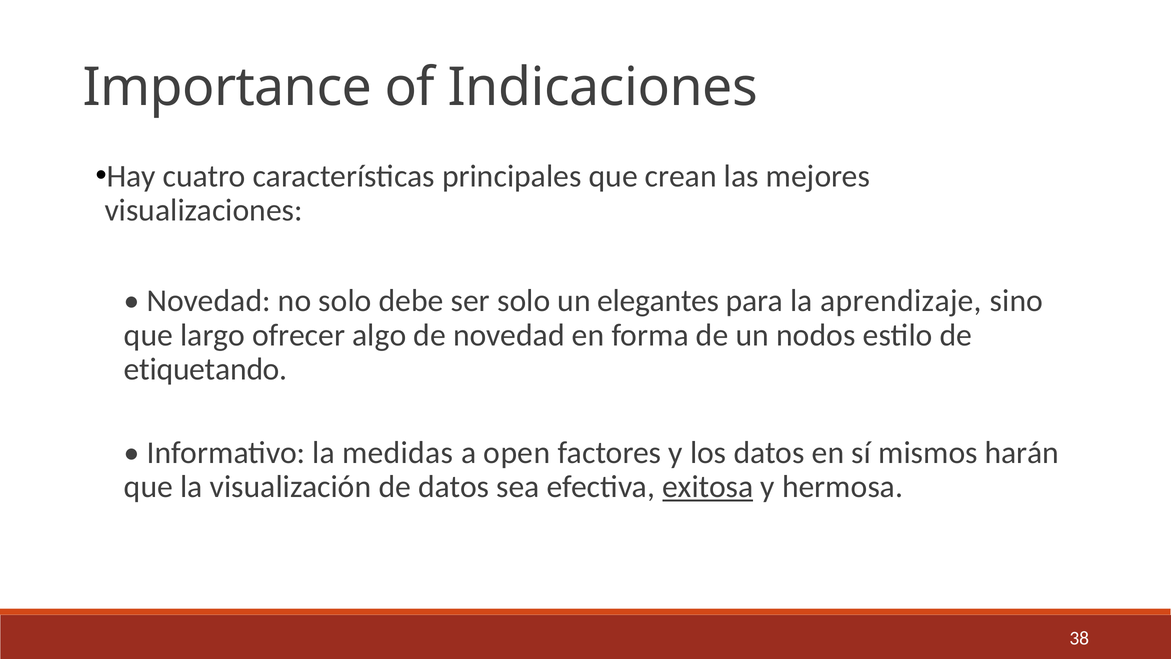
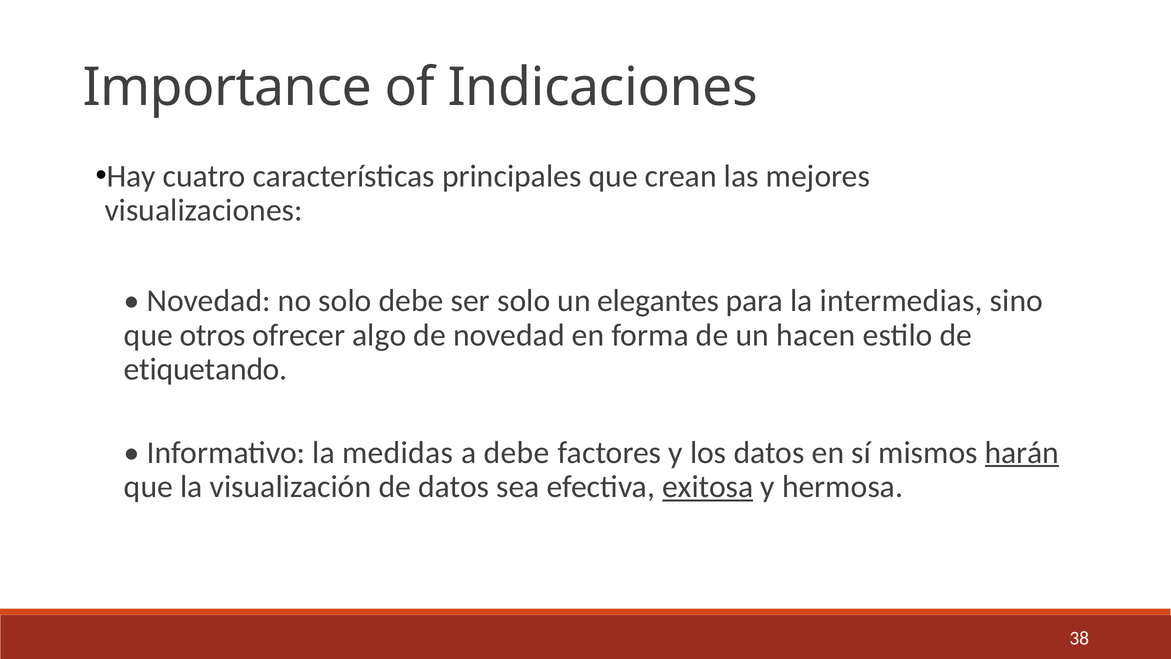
aprendizaje: aprendizaje -> intermedias
largo: largo -> otros
nodos: nodos -> hacen
a open: open -> debe
harán underline: none -> present
